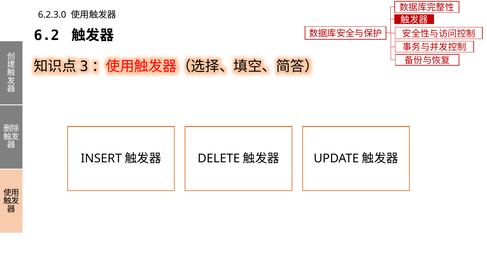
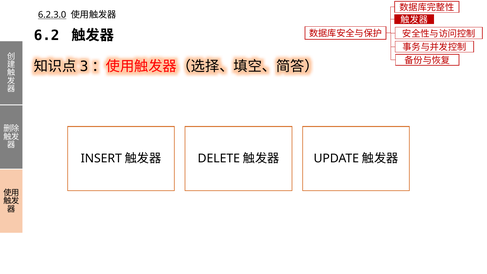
6.2.3.0 underline: none -> present
